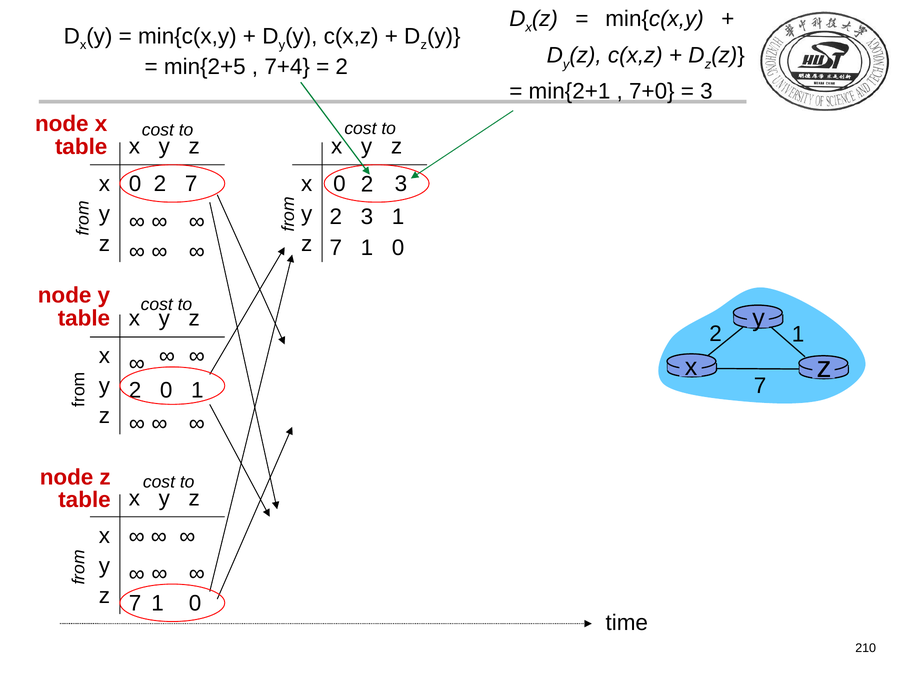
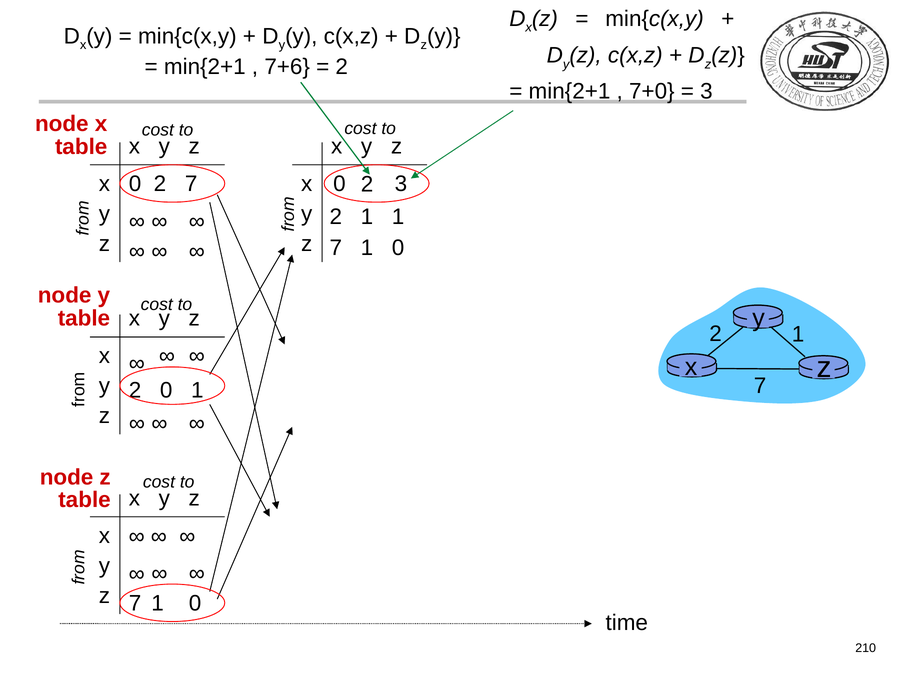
min{2+5 at (205, 67): min{2+5 -> min{2+1
7+4: 7+4 -> 7+6
2 3: 3 -> 1
